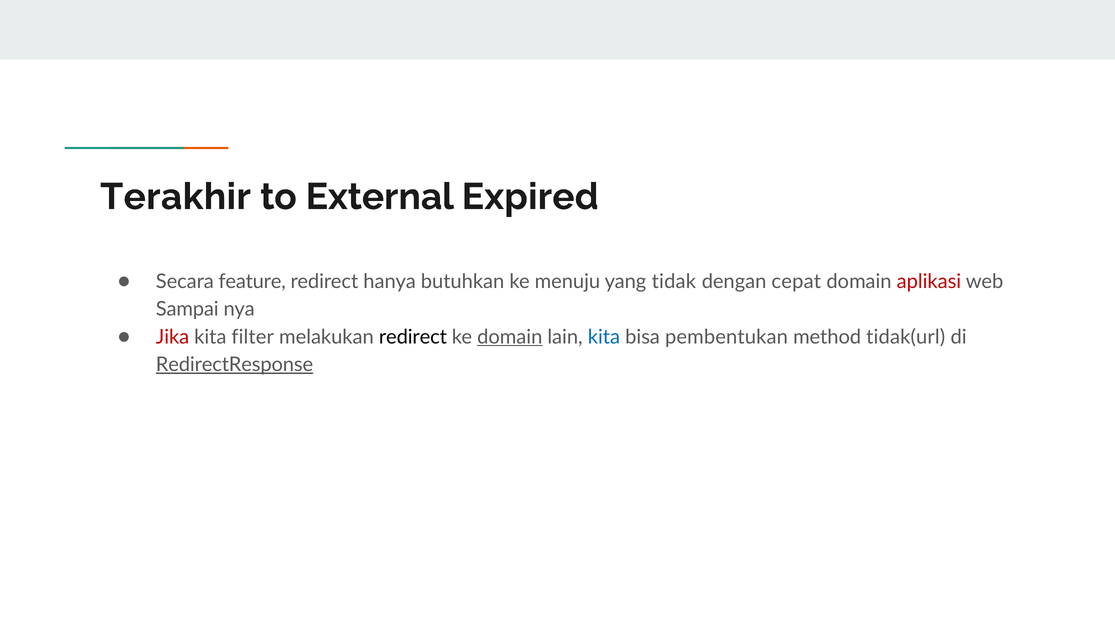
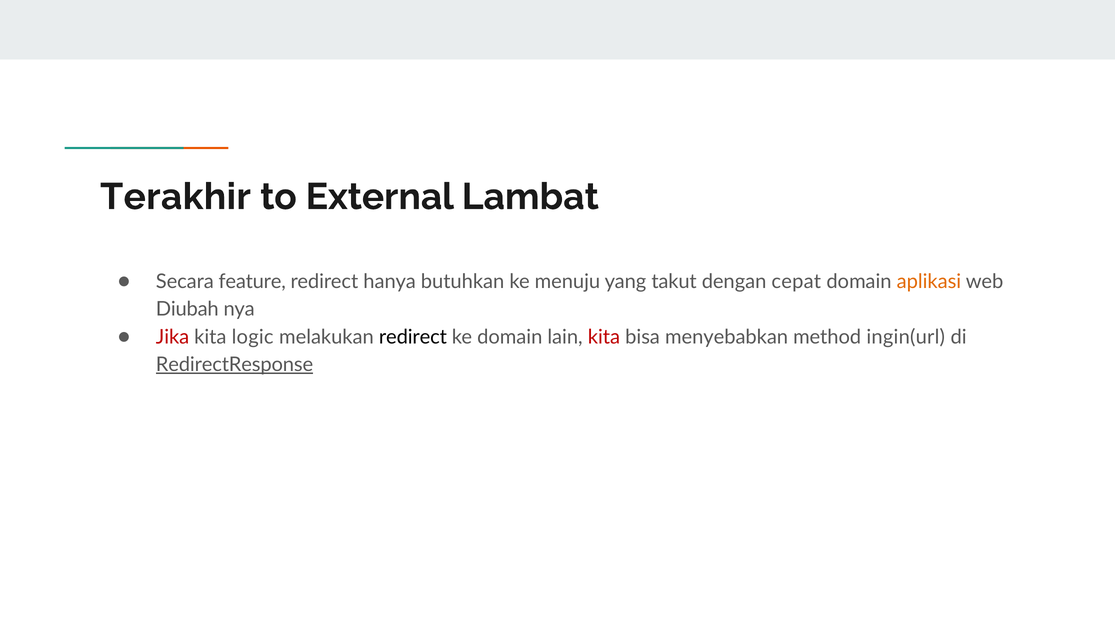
Expired: Expired -> Lambat
tidak: tidak -> takut
aplikasi colour: red -> orange
Sampai: Sampai -> Diubah
filter: filter -> logic
domain at (510, 337) underline: present -> none
kita at (604, 337) colour: blue -> red
pembentukan: pembentukan -> menyebabkan
tidak(url: tidak(url -> ingin(url
